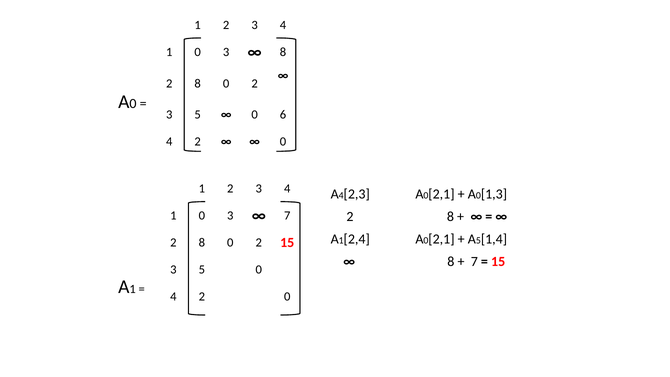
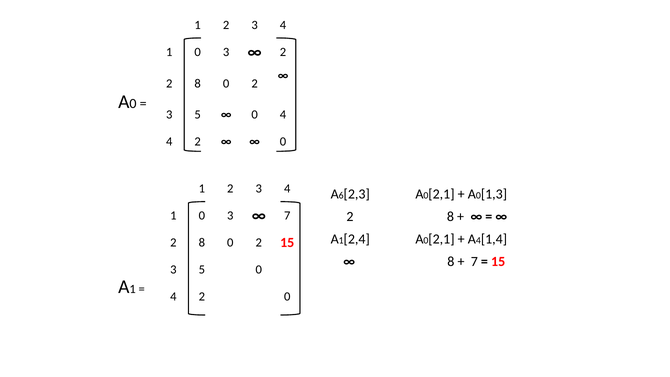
8 at (283, 52): 8 -> 2
6 at (283, 115): 6 -> 4
4 at (341, 196): 4 -> 6
5 at (478, 240): 5 -> 4
